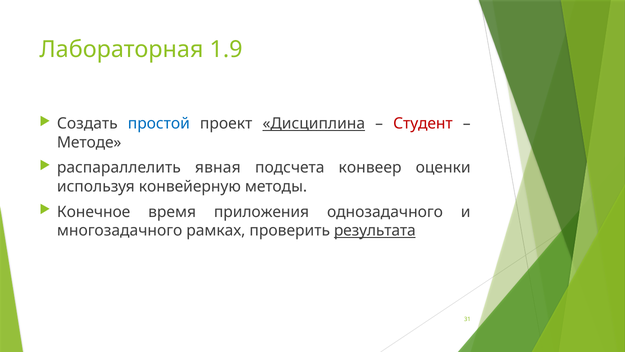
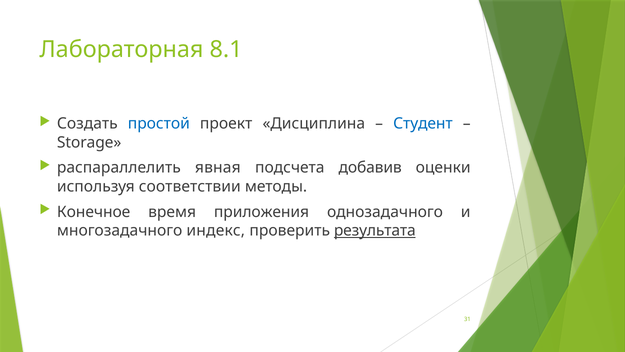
1.9: 1.9 -> 8.1
Дисциплина underline: present -> none
Студент colour: red -> blue
Методе: Методе -> Storage
конвеер: конвеер -> добавив
конвейерную: конвейерную -> соответствии
рамках: рамках -> индекс
